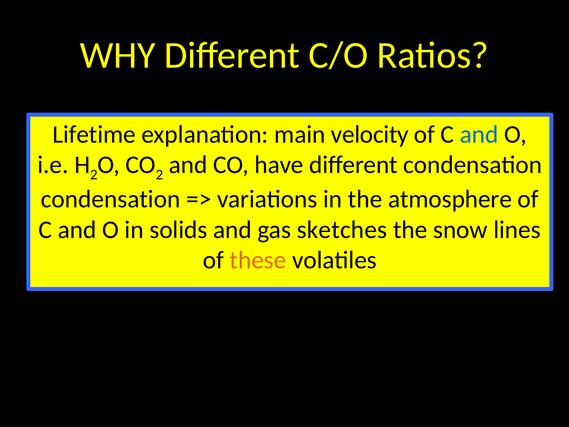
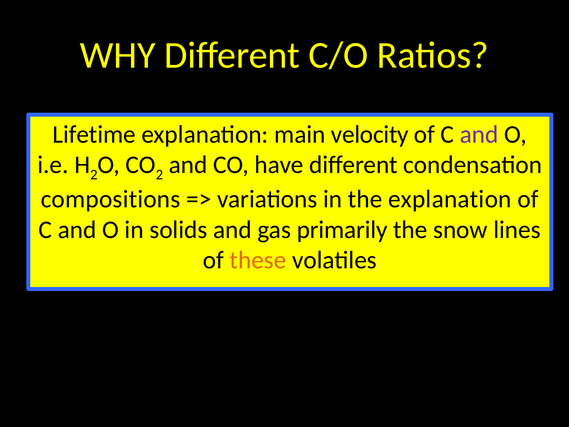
and at (479, 134) colour: blue -> purple
condensation at (111, 199): condensation -> compositions
the atmosphere: atmosphere -> explanation
sketches: sketches -> primarily
